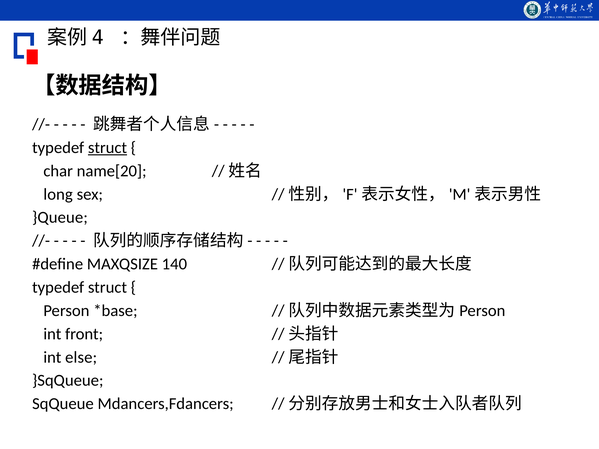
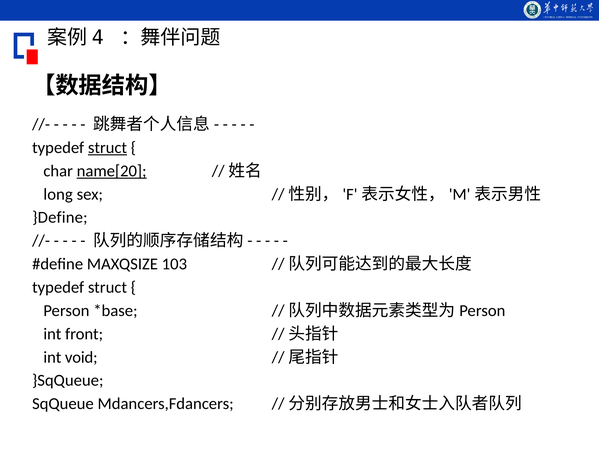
name[20 underline: none -> present
}Queue: }Queue -> }Define
140: 140 -> 103
else: else -> void
